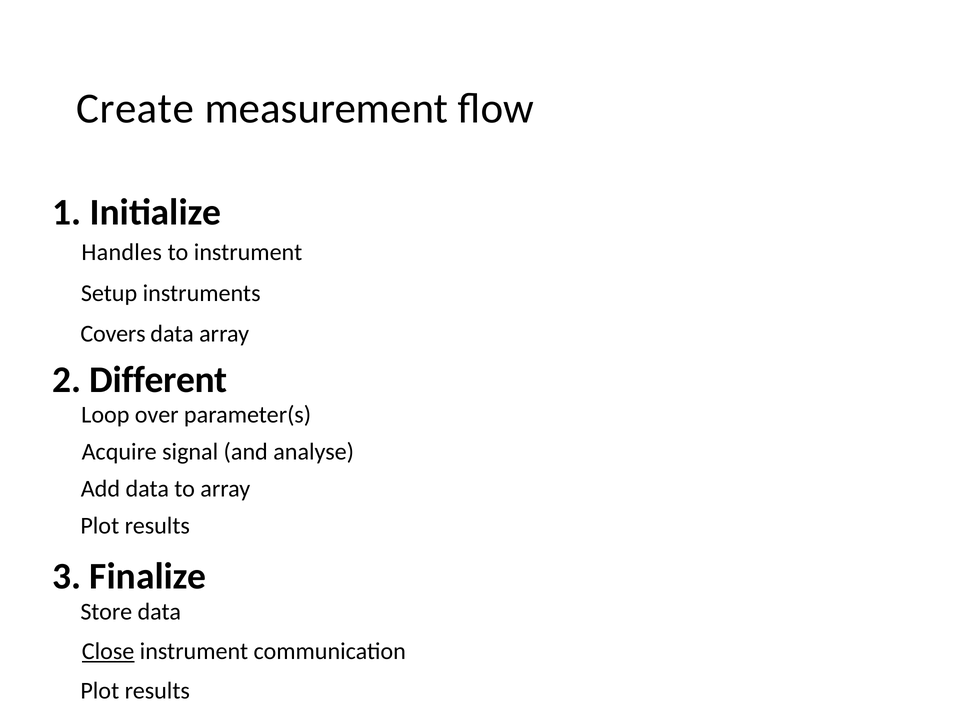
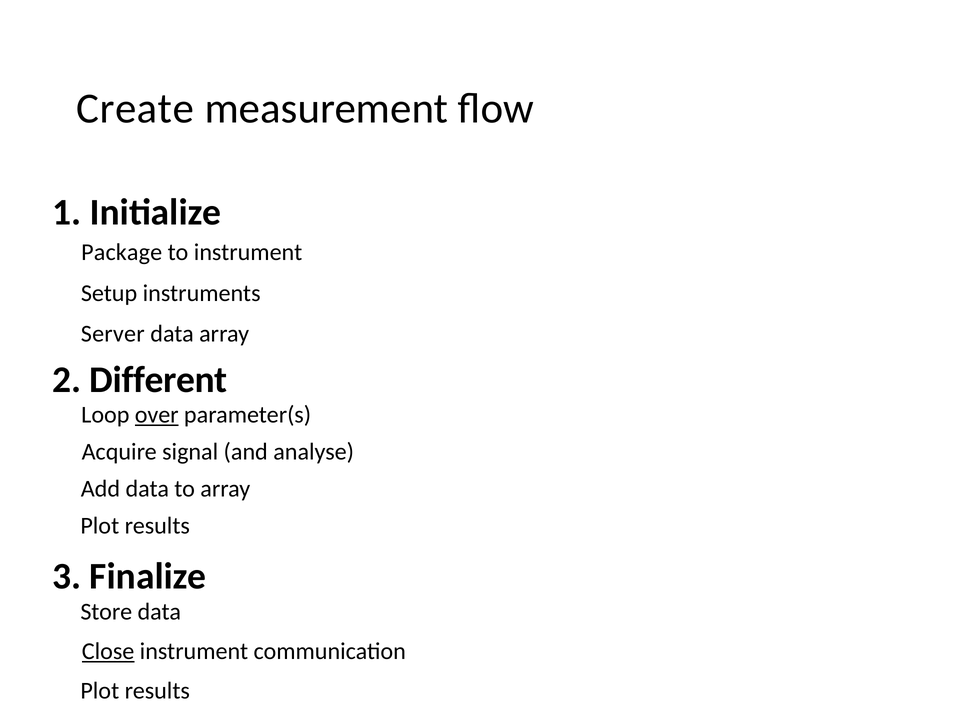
Handles: Handles -> Package
Covers: Covers -> Server
over underline: none -> present
